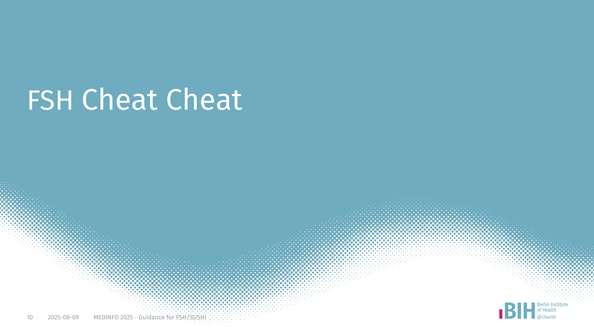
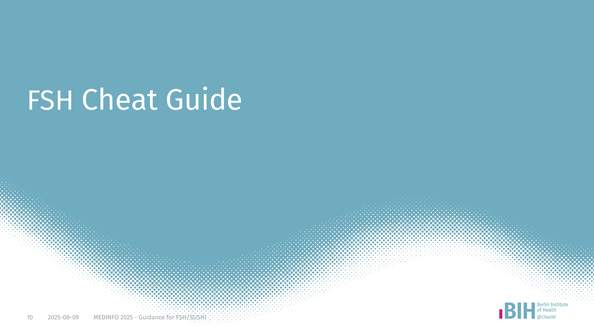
Cheat Cheat: Cheat -> Guide
